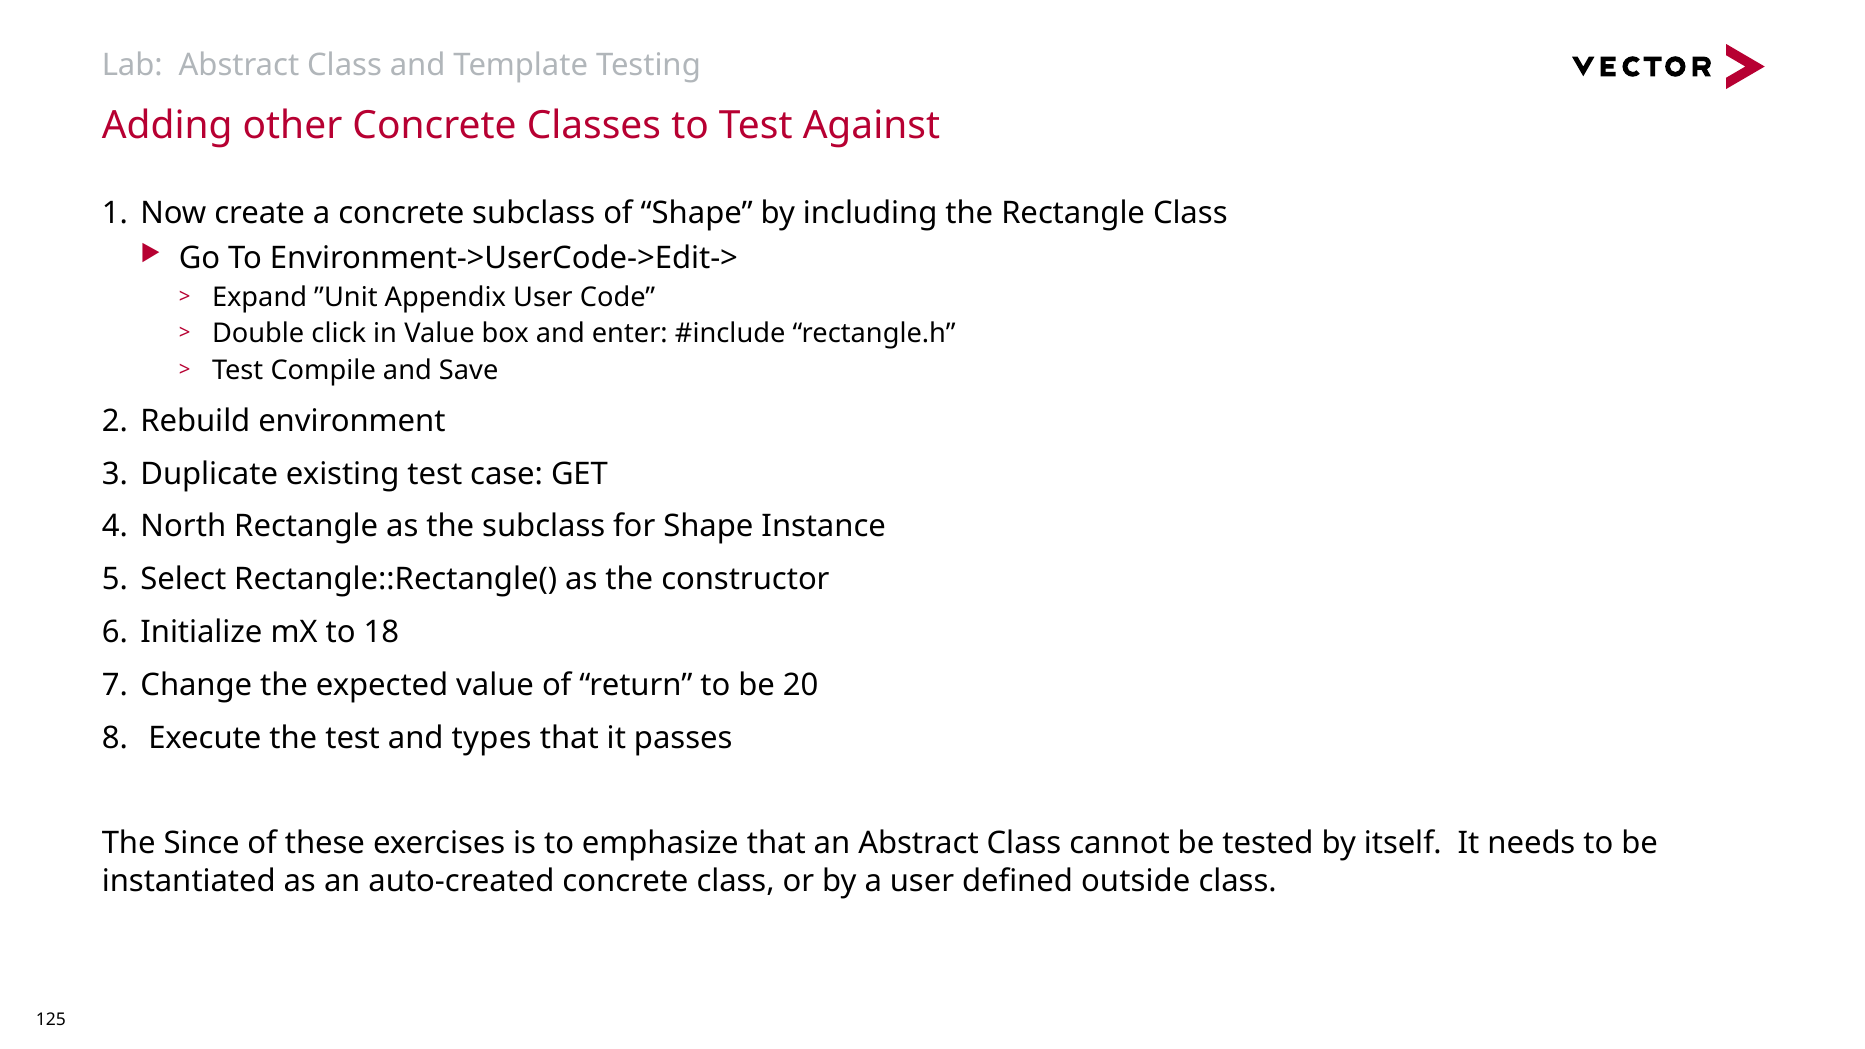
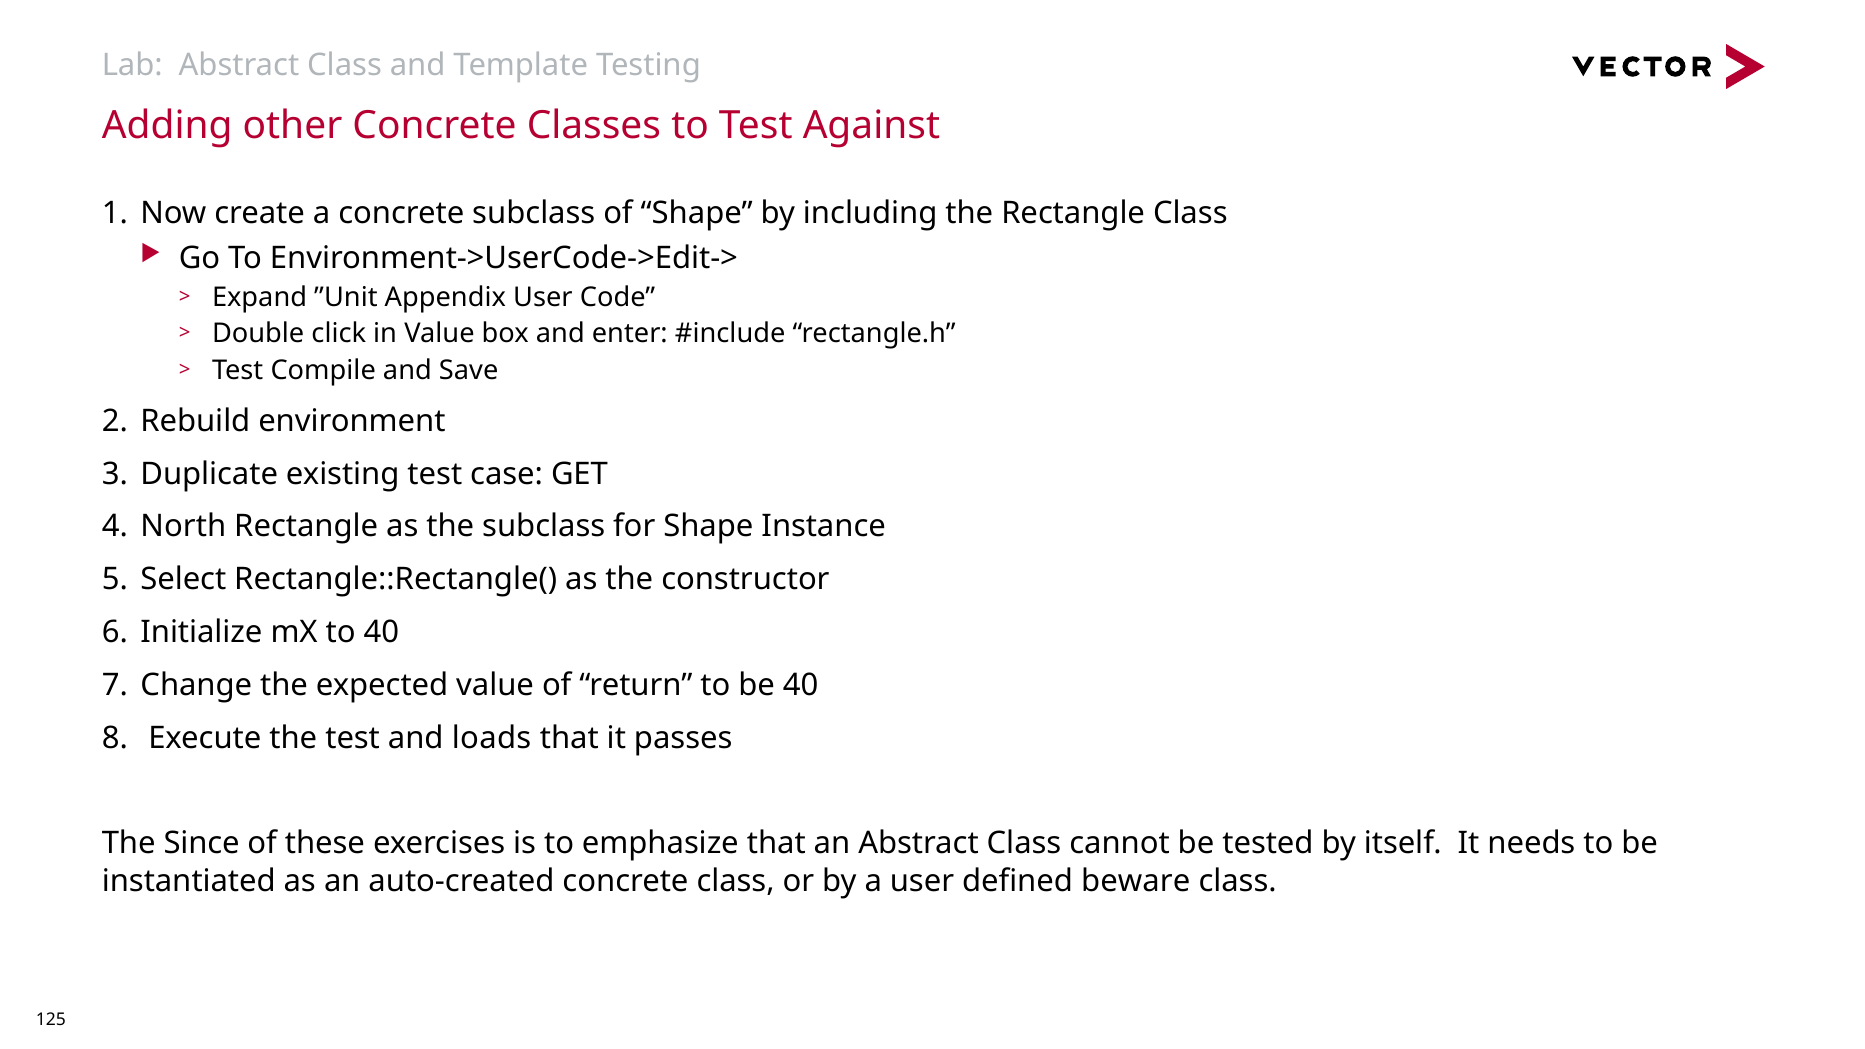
to 18: 18 -> 40
be 20: 20 -> 40
types: types -> loads
outside: outside -> beware
